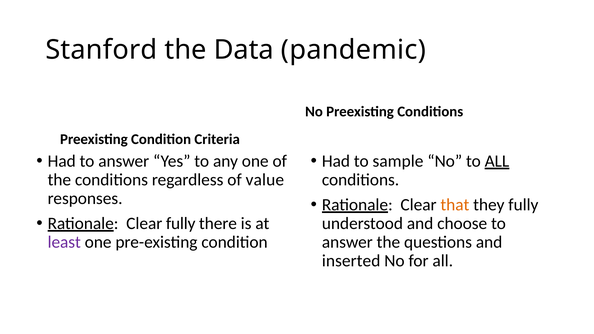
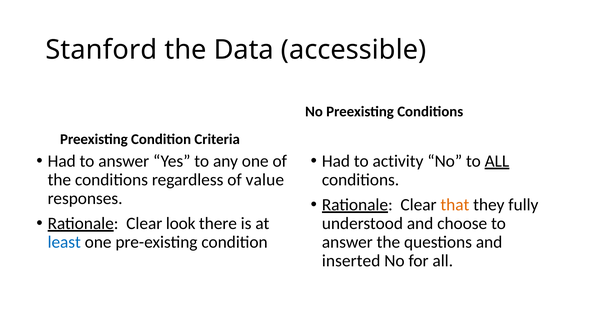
pandemic: pandemic -> accessible
sample: sample -> activity
Clear fully: fully -> look
least colour: purple -> blue
